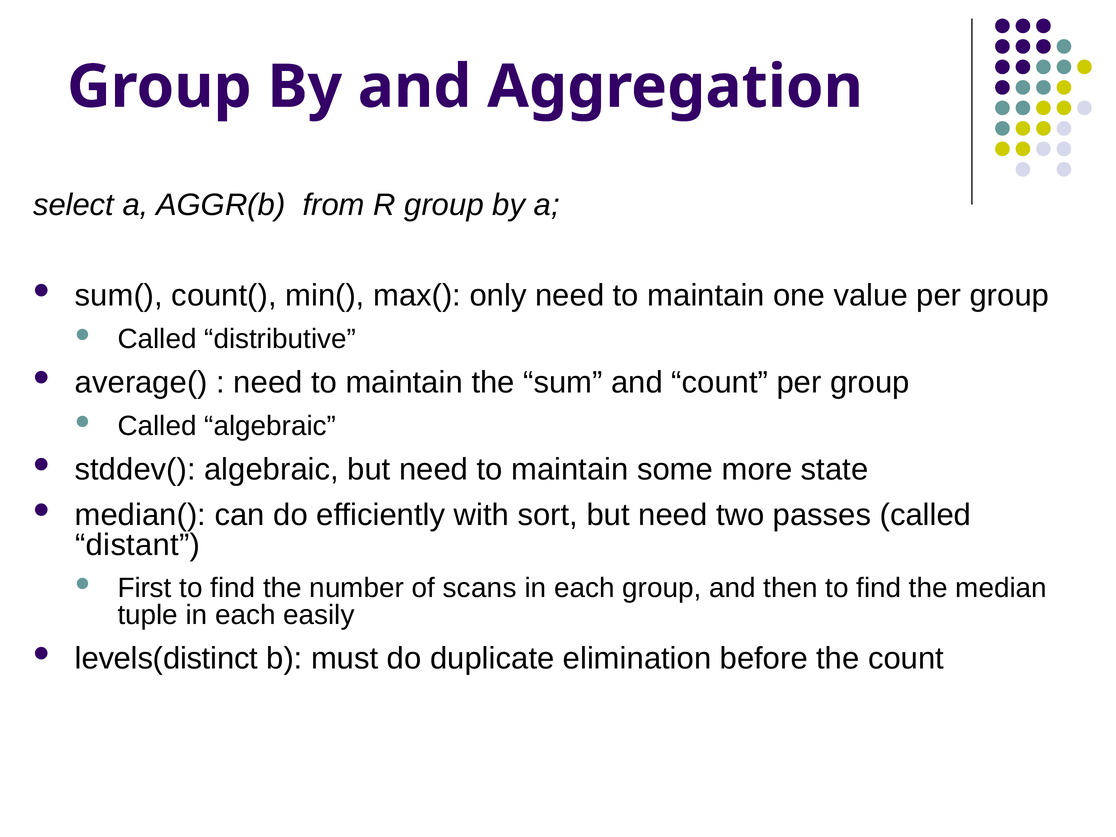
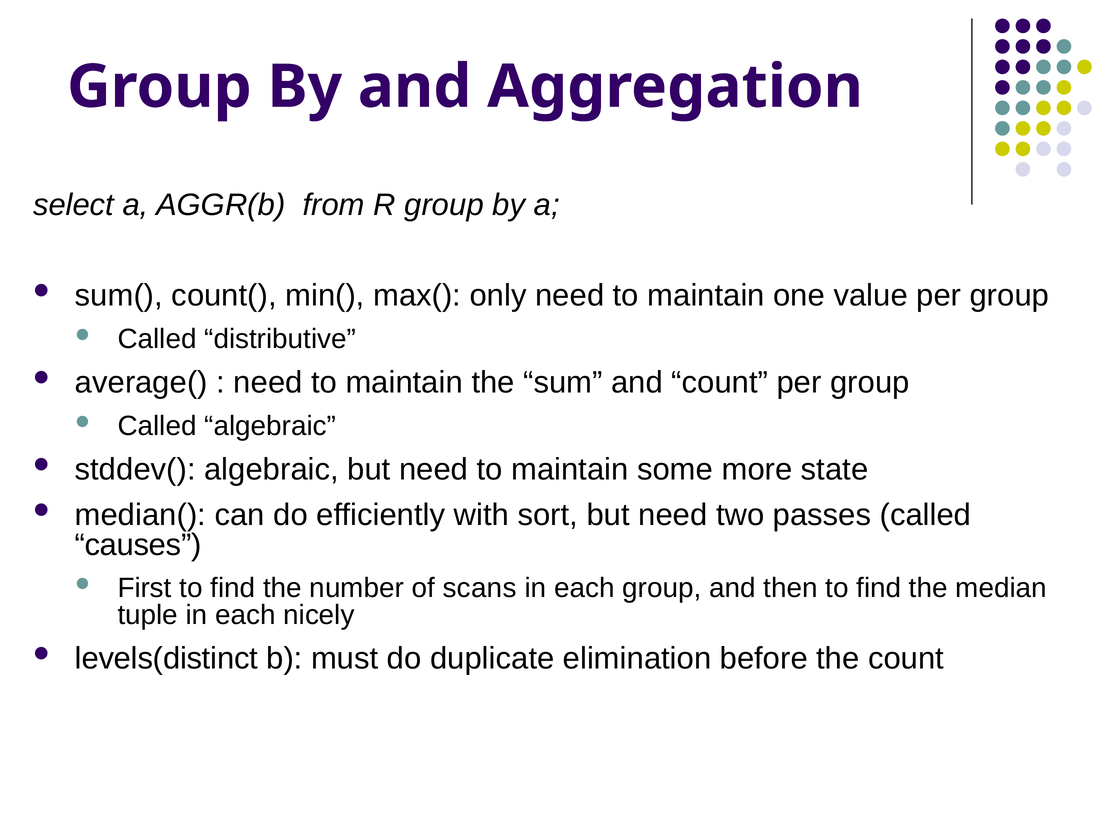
distant: distant -> causes
easily: easily -> nicely
